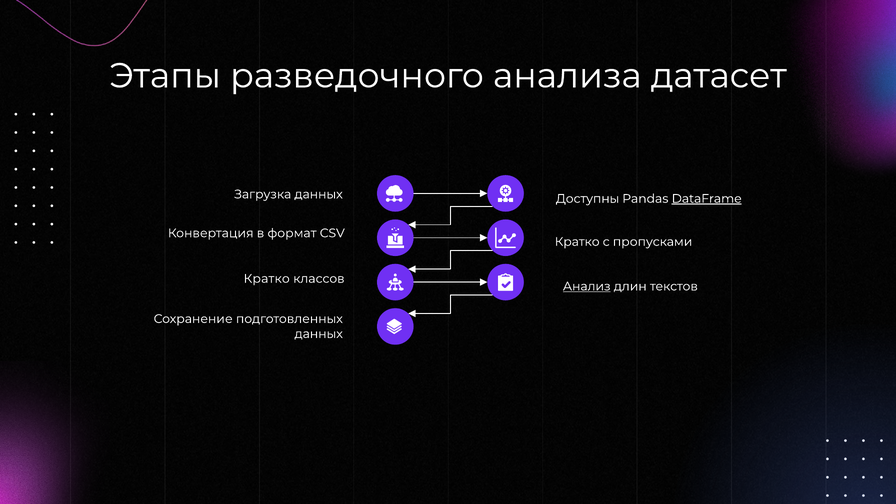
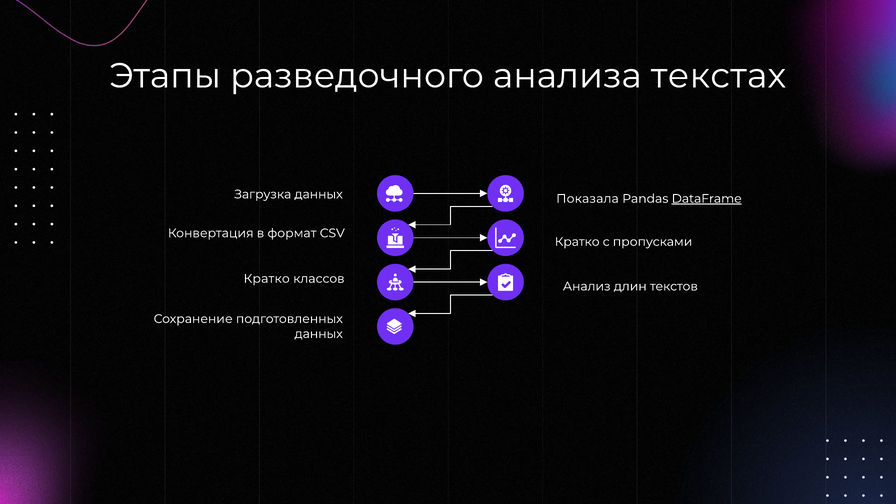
датасет: датасет -> текстах
Доступны: Доступны -> Показала
Анализ underline: present -> none
